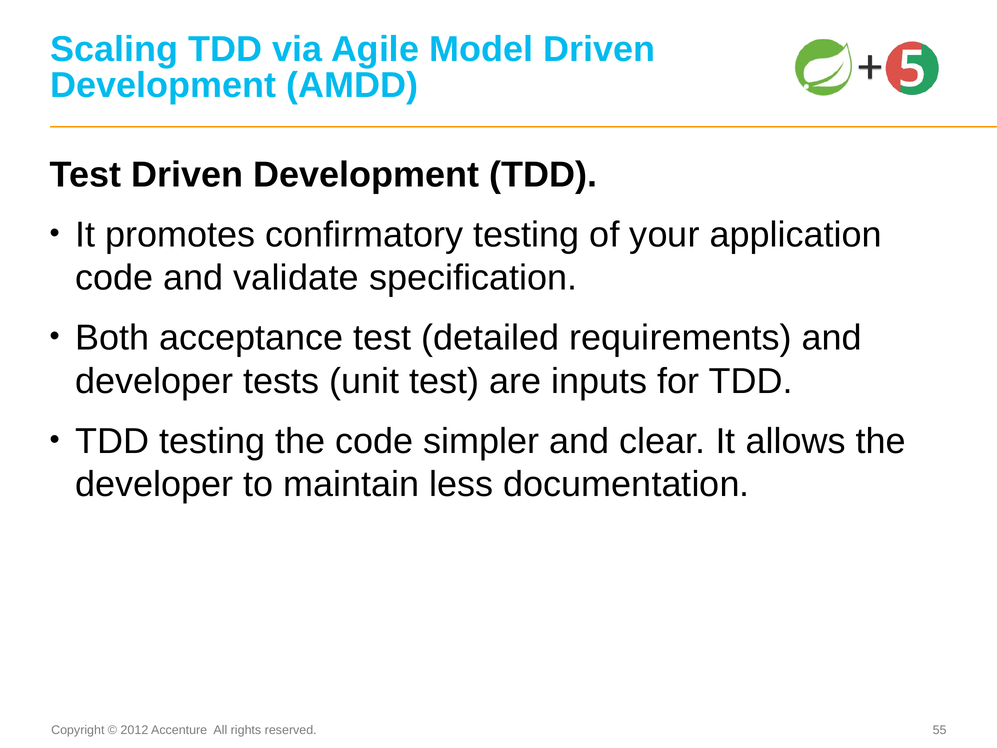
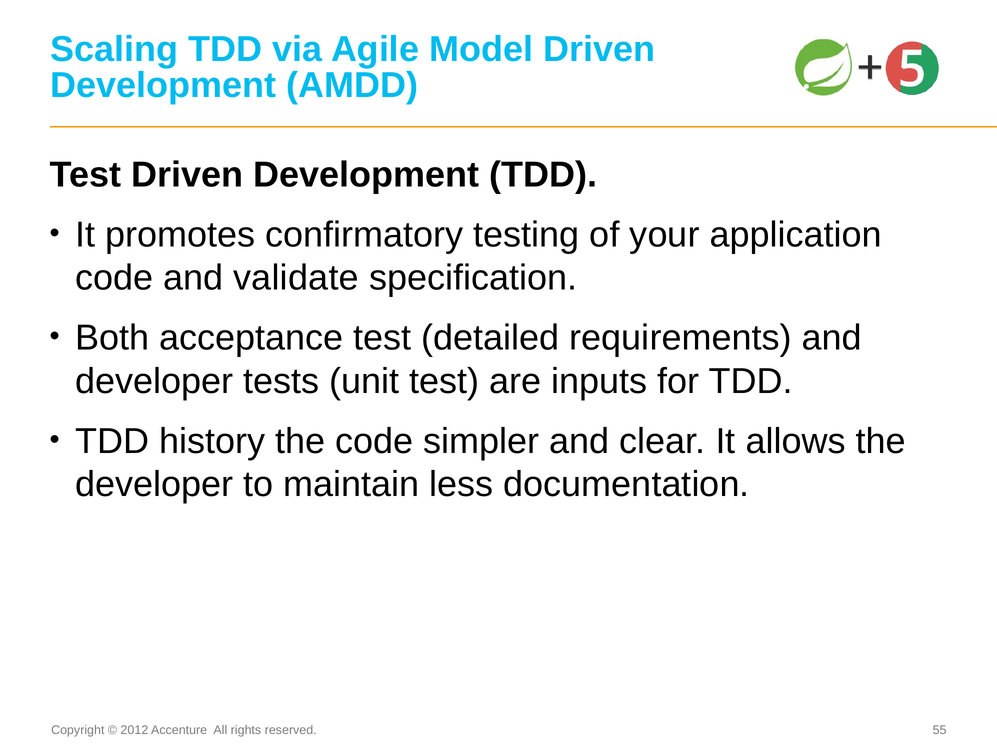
TDD testing: testing -> history
